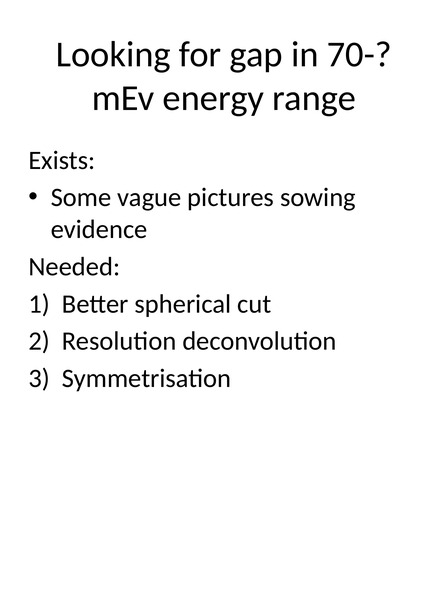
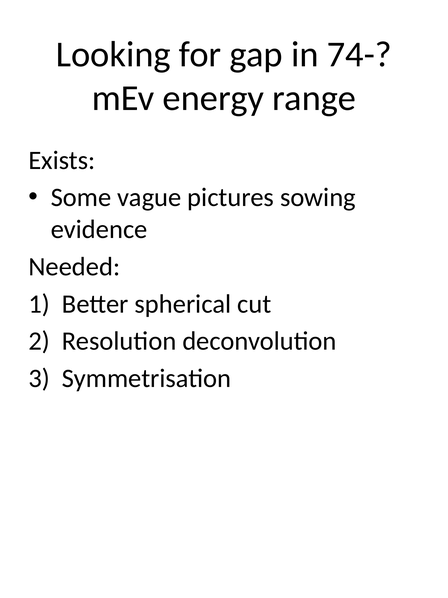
70-: 70- -> 74-
